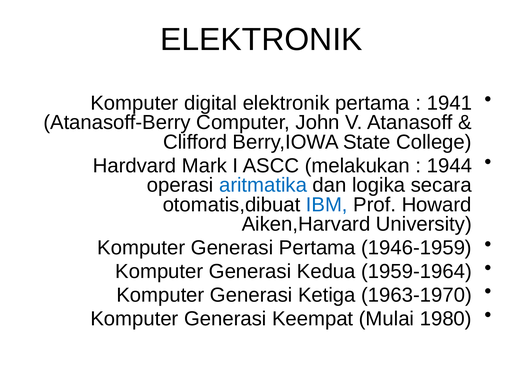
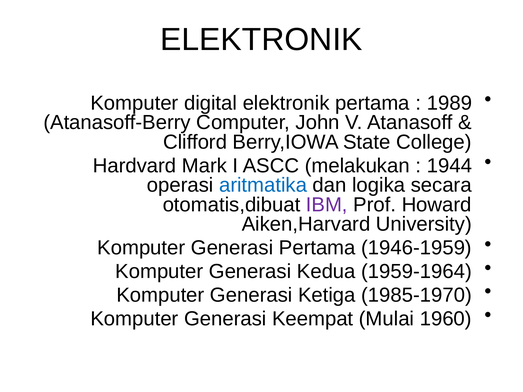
1941: 1941 -> 1989
IBM colour: blue -> purple
1963-1970: 1963-1970 -> 1985-1970
1980: 1980 -> 1960
